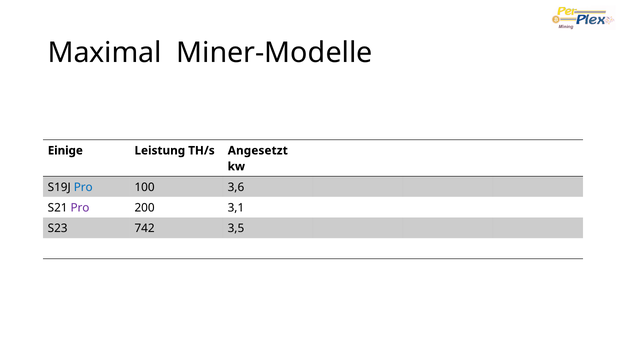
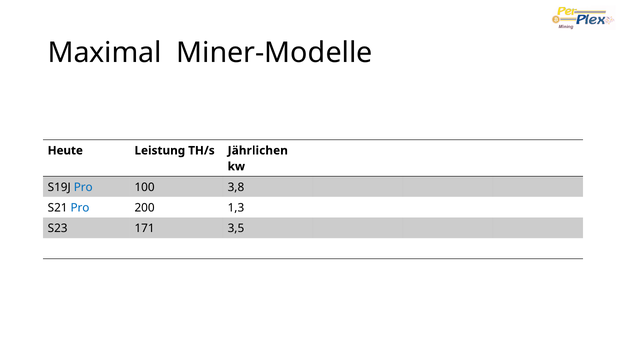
Einige: Einige -> Heute
Angesetzt: Angesetzt -> Jährlichen
3,6: 3,6 -> 3,8
Pro at (80, 208) colour: purple -> blue
3,1: 3,1 -> 1,3
742: 742 -> 171
